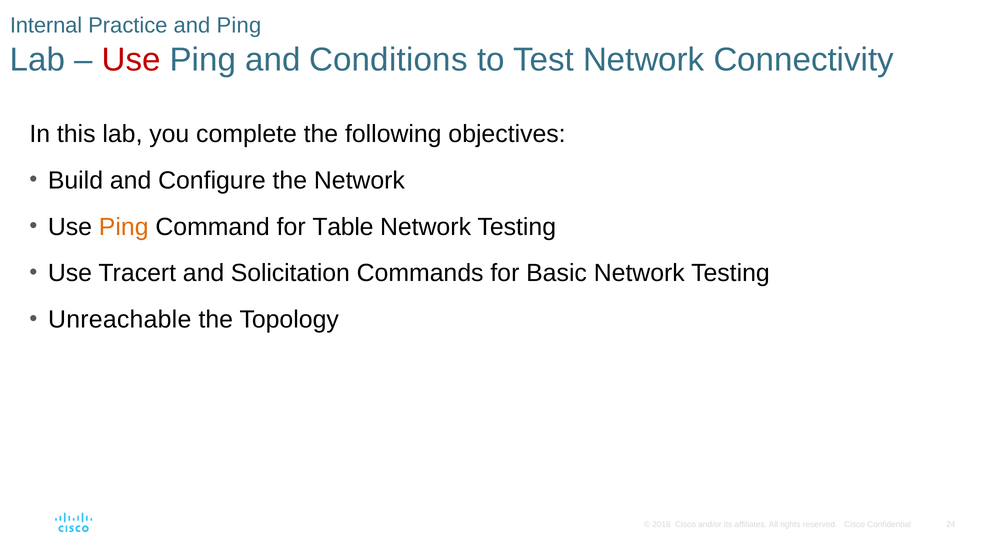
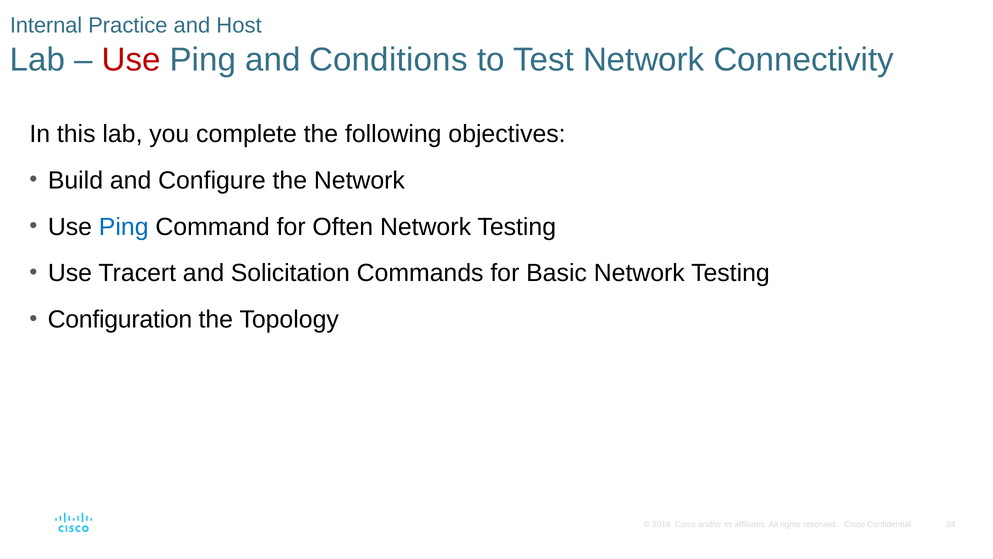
and Ping: Ping -> Host
Ping at (124, 227) colour: orange -> blue
Table: Table -> Often
Unreachable: Unreachable -> Configuration
